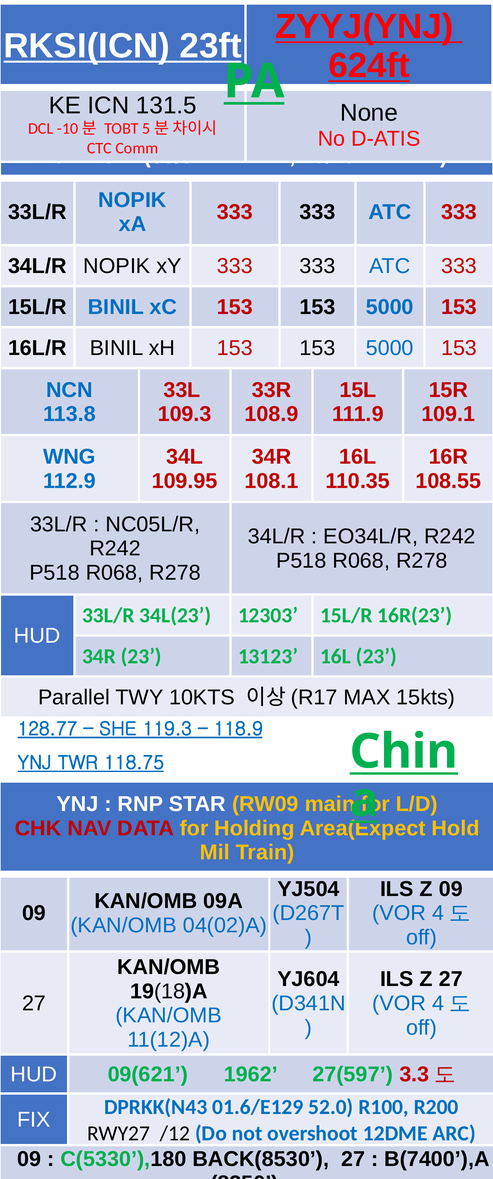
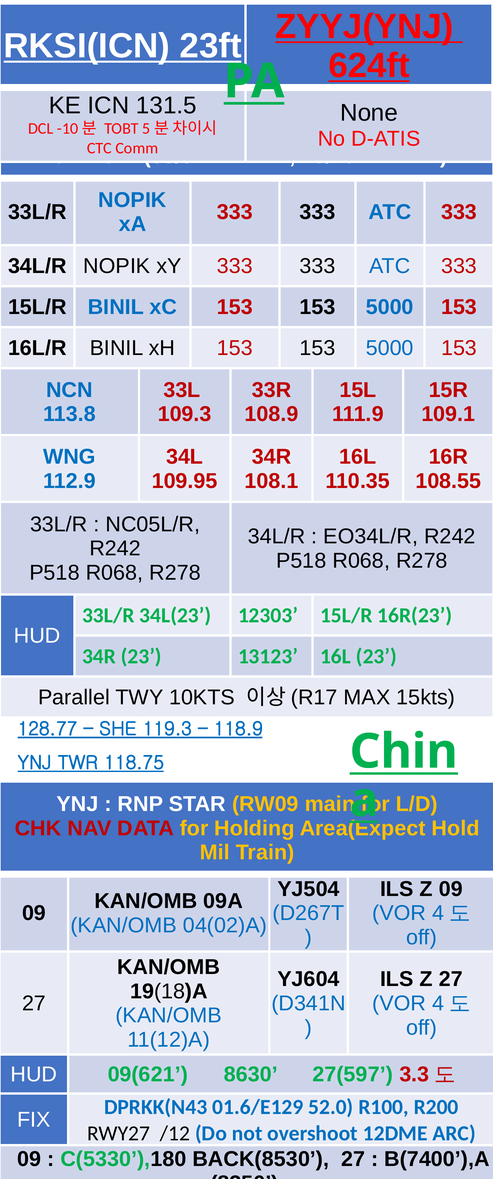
1962: 1962 -> 8630
